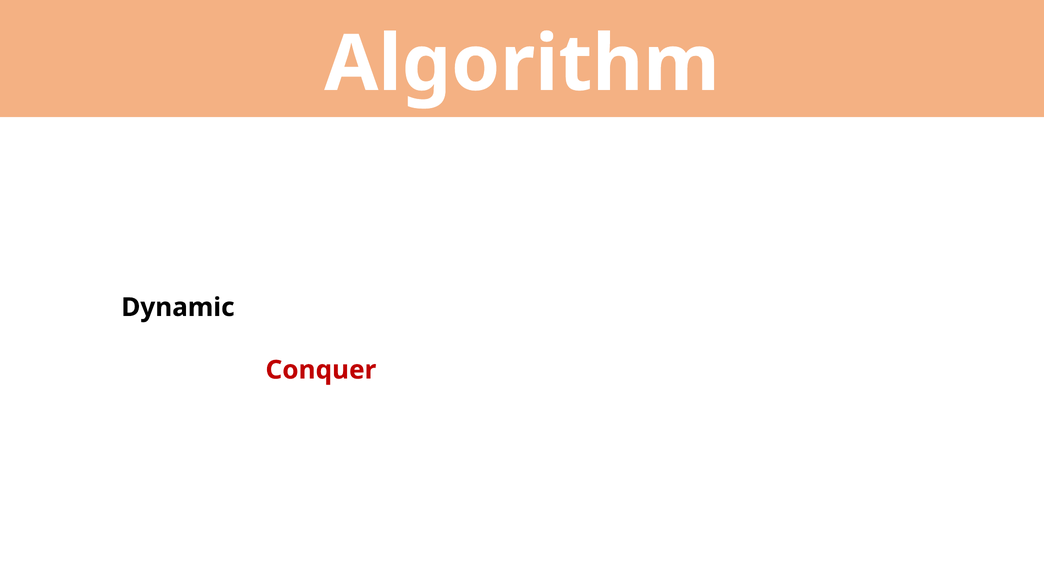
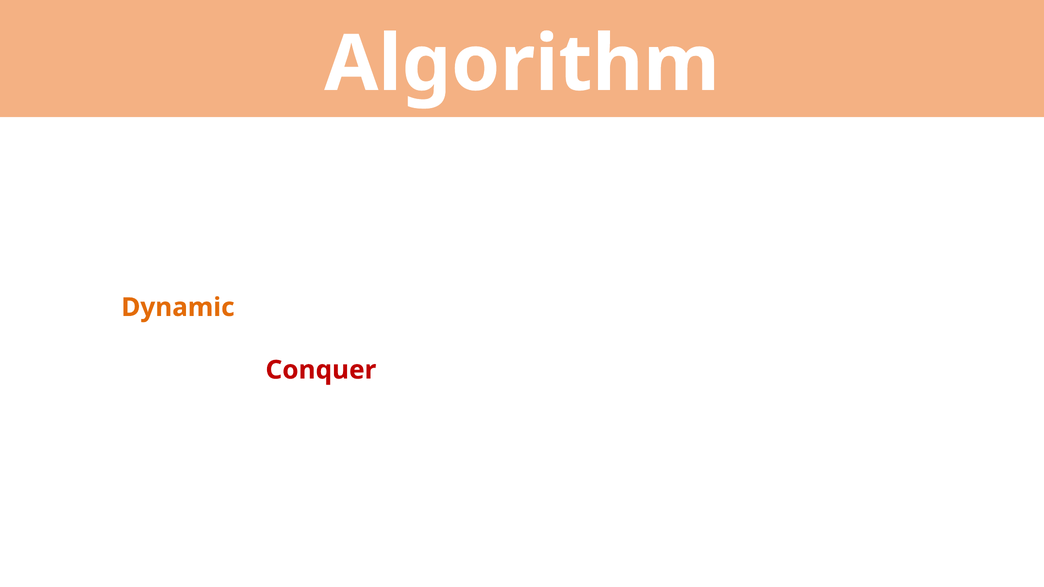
Dynamic colour: black -> orange
